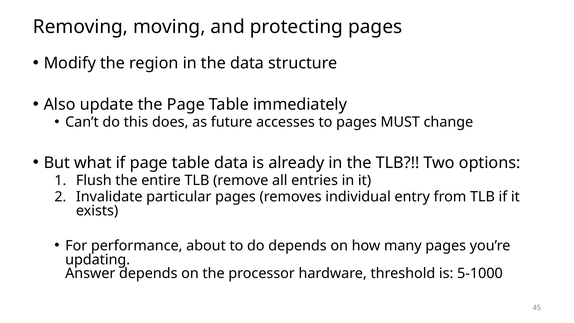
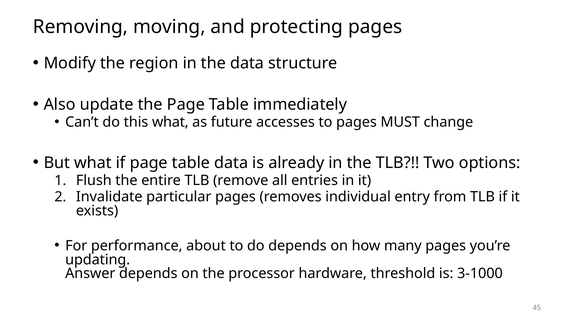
this does: does -> what
5-1000: 5-1000 -> 3-1000
